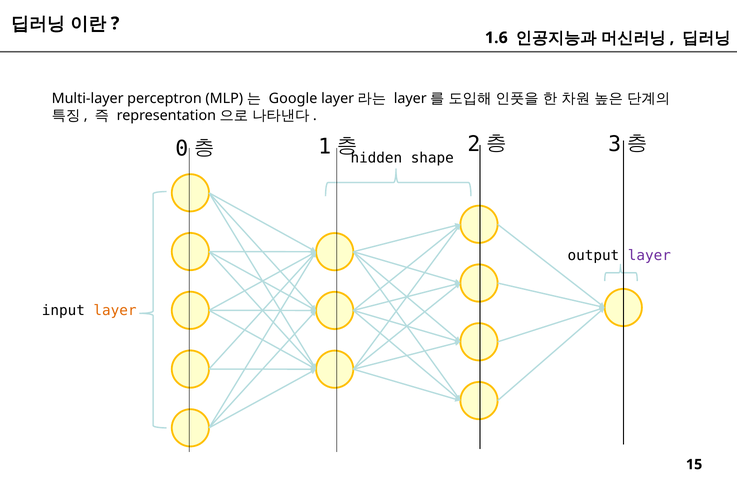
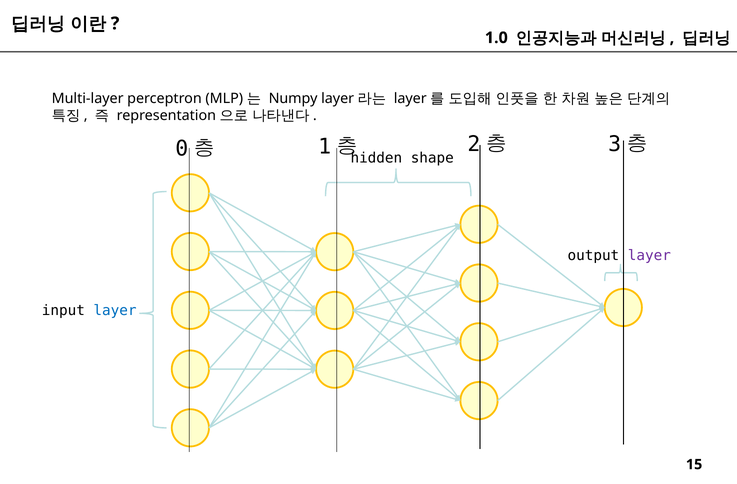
1.6: 1.6 -> 1.0
Google: Google -> Numpy
layer at (115, 311) colour: orange -> blue
